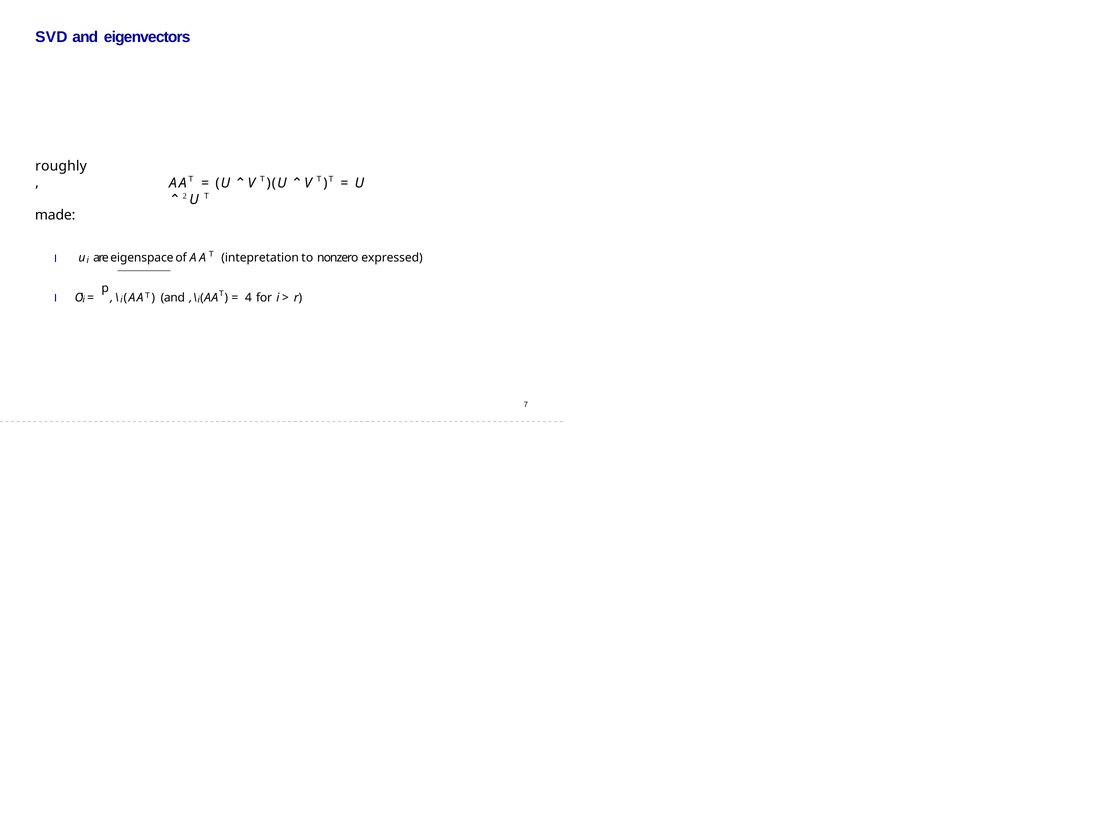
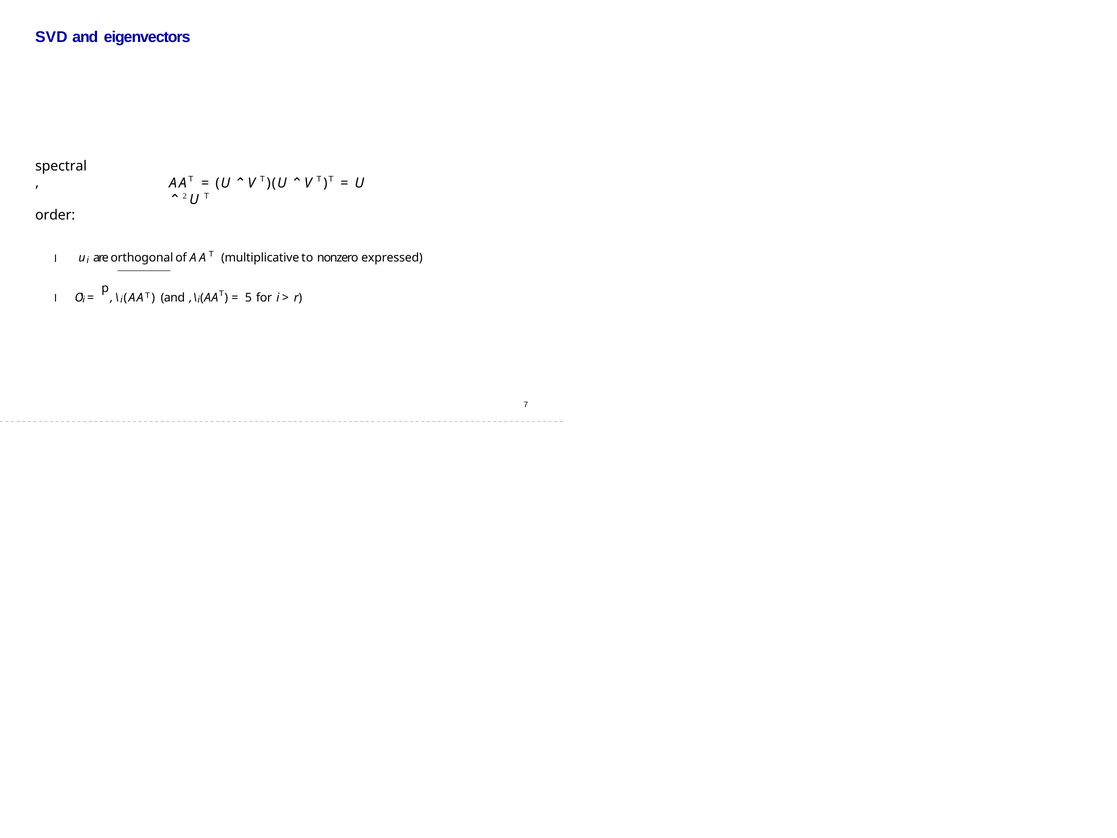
roughly: roughly -> spectral
made: made -> order
eigenspace: eigenspace -> orthogonal
intepretation: intepretation -> multiplicative
4: 4 -> 5
